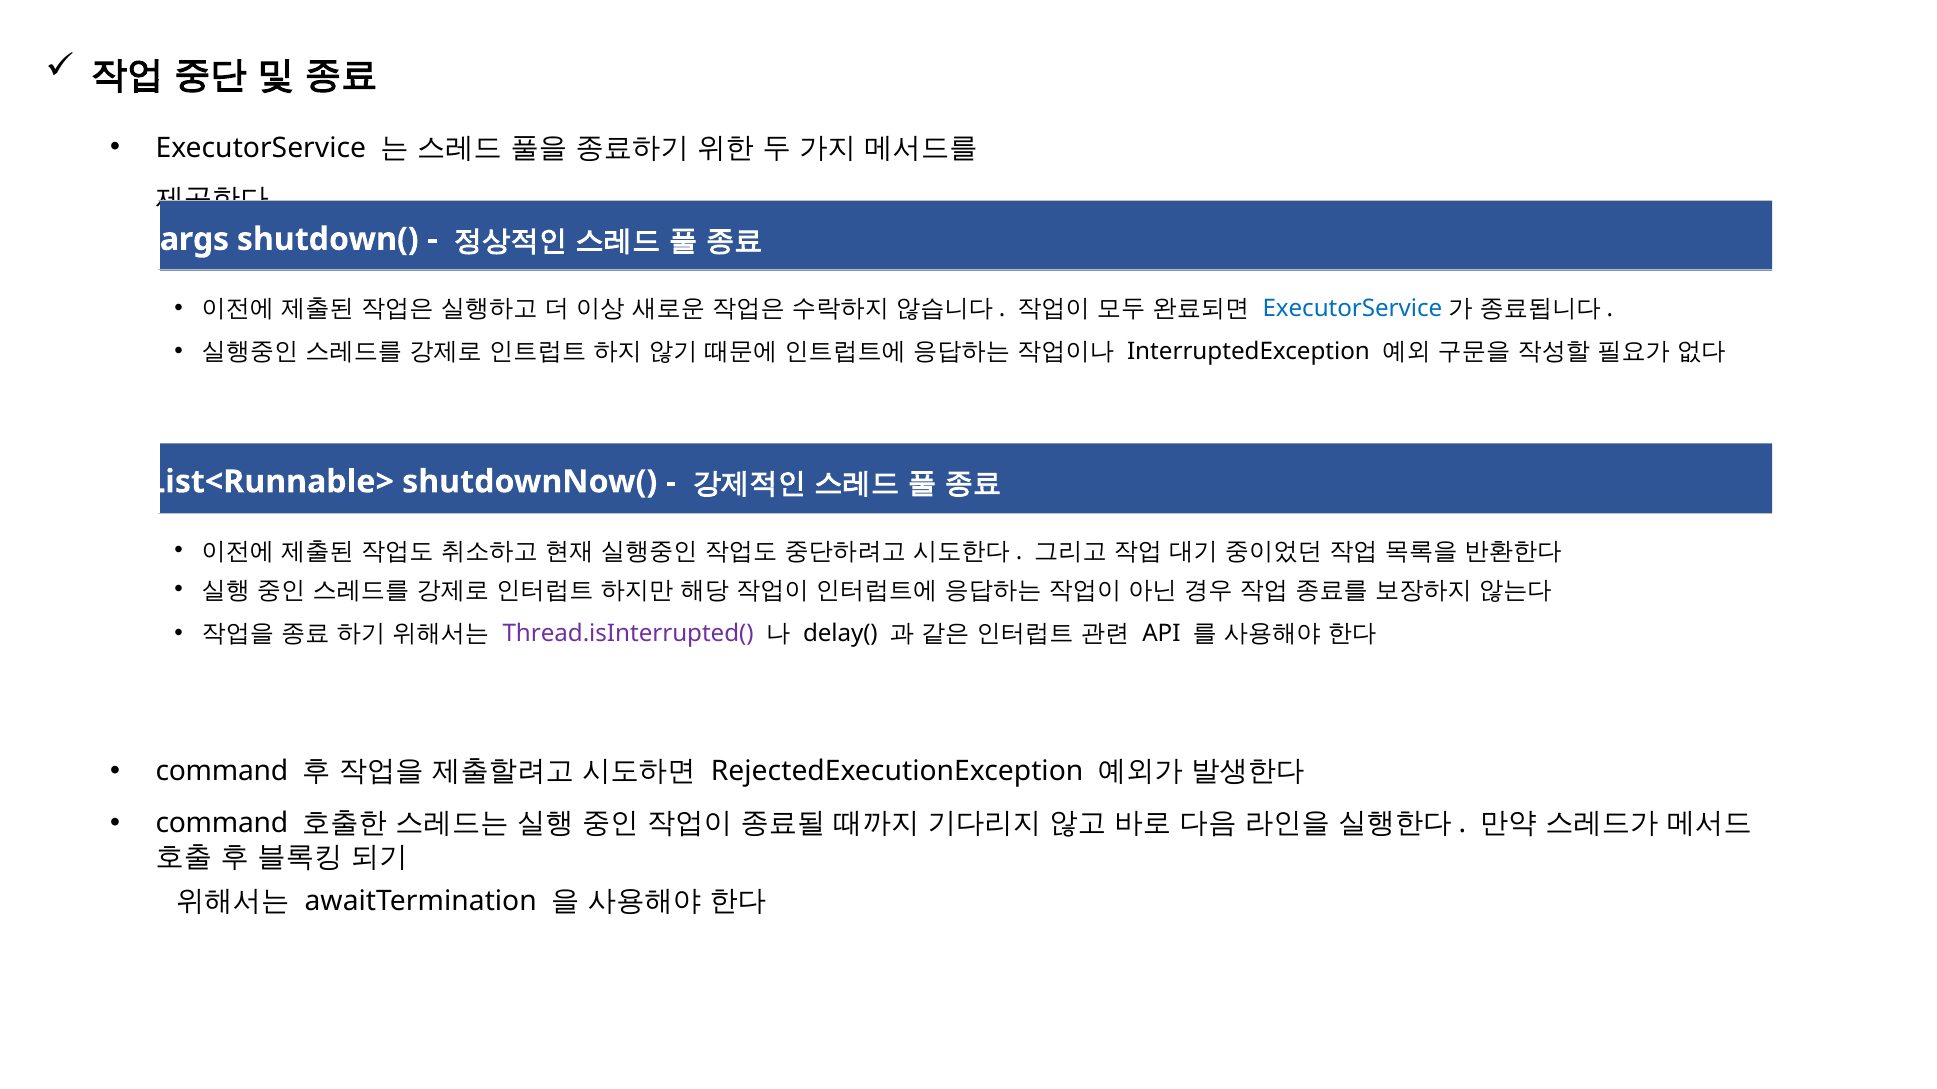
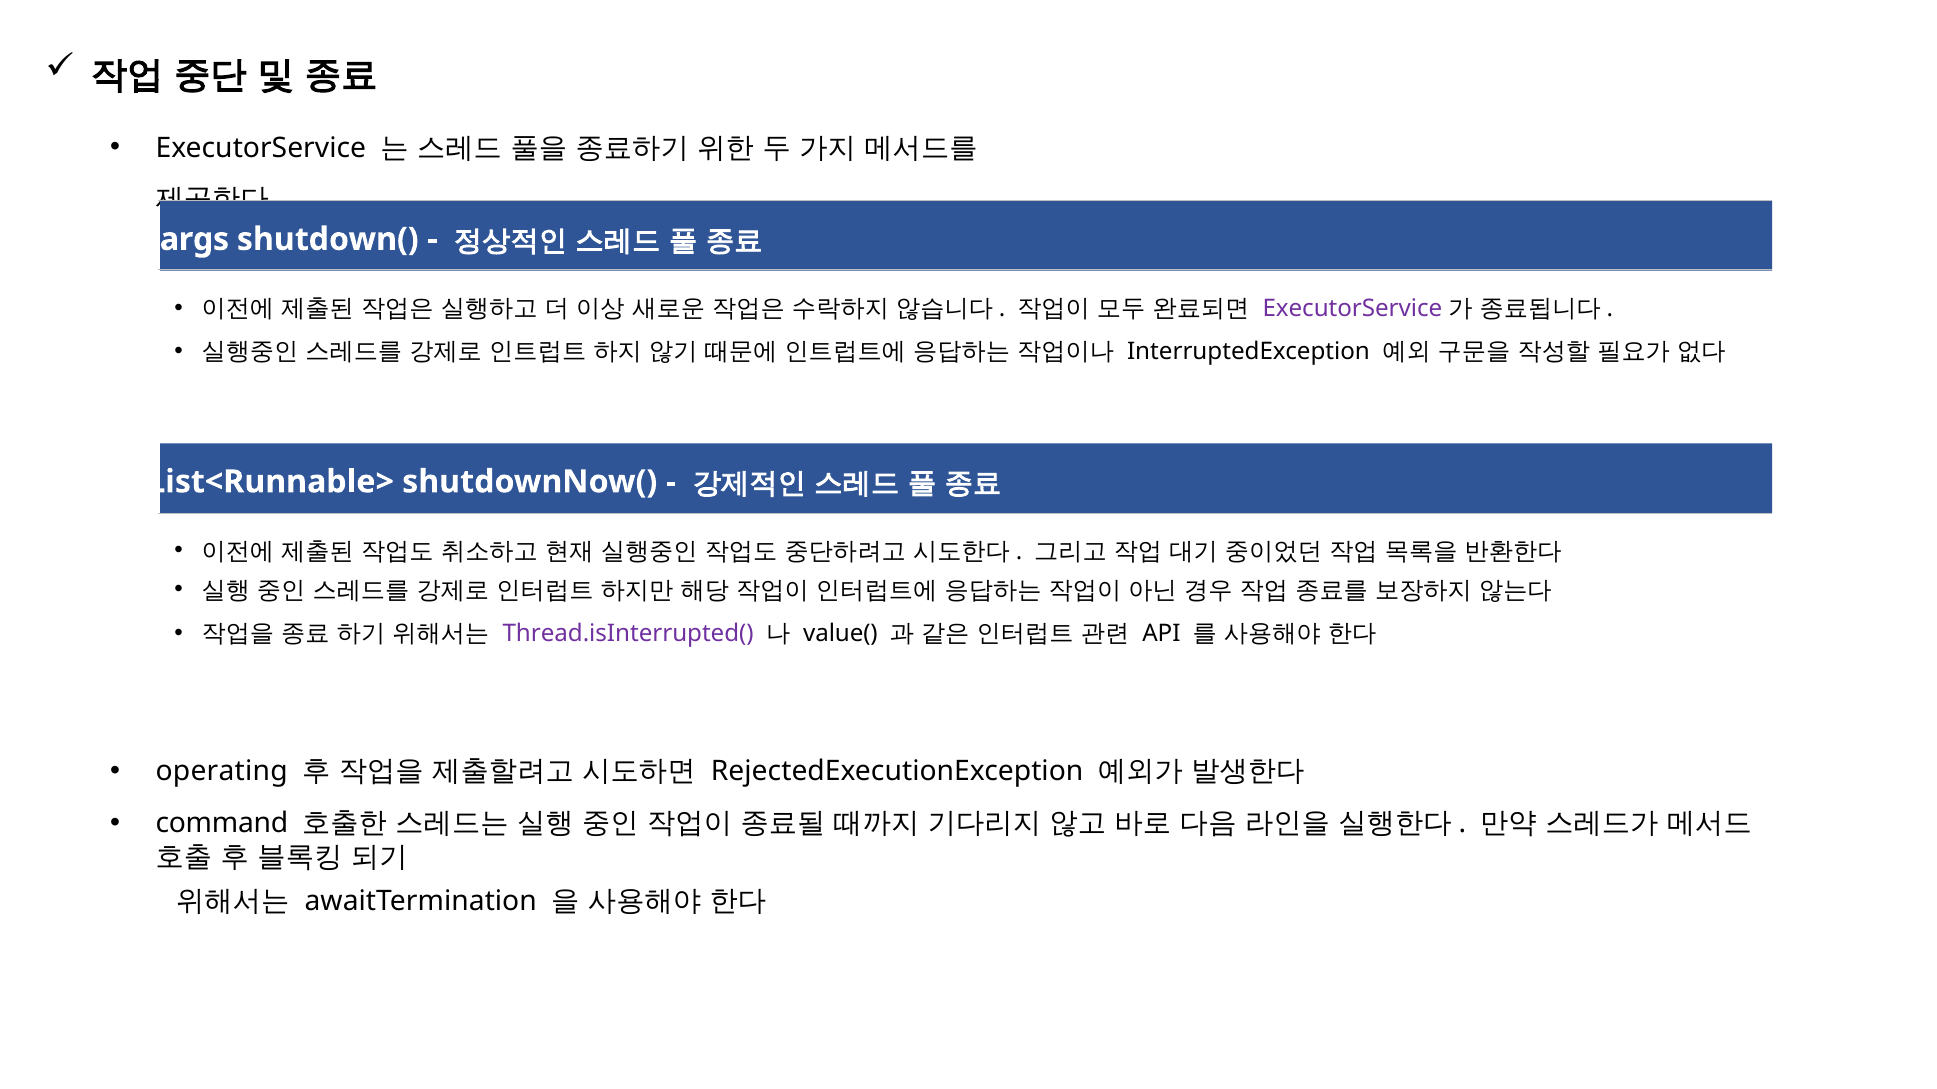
ExecutorService at (1352, 309) colour: blue -> purple
delay(: delay( -> value(
command at (222, 772): command -> operating
